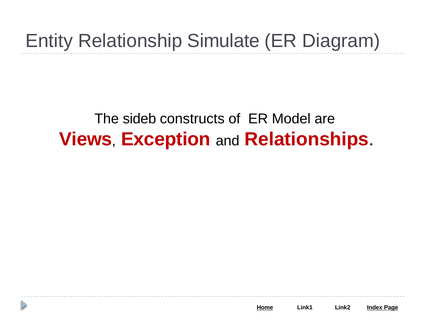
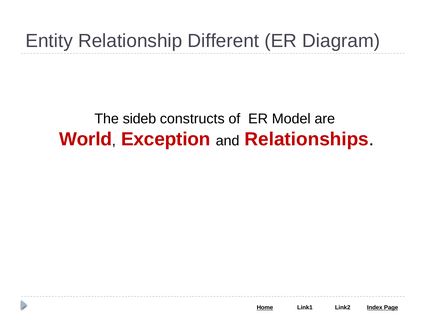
Simulate: Simulate -> Different
Views: Views -> World
